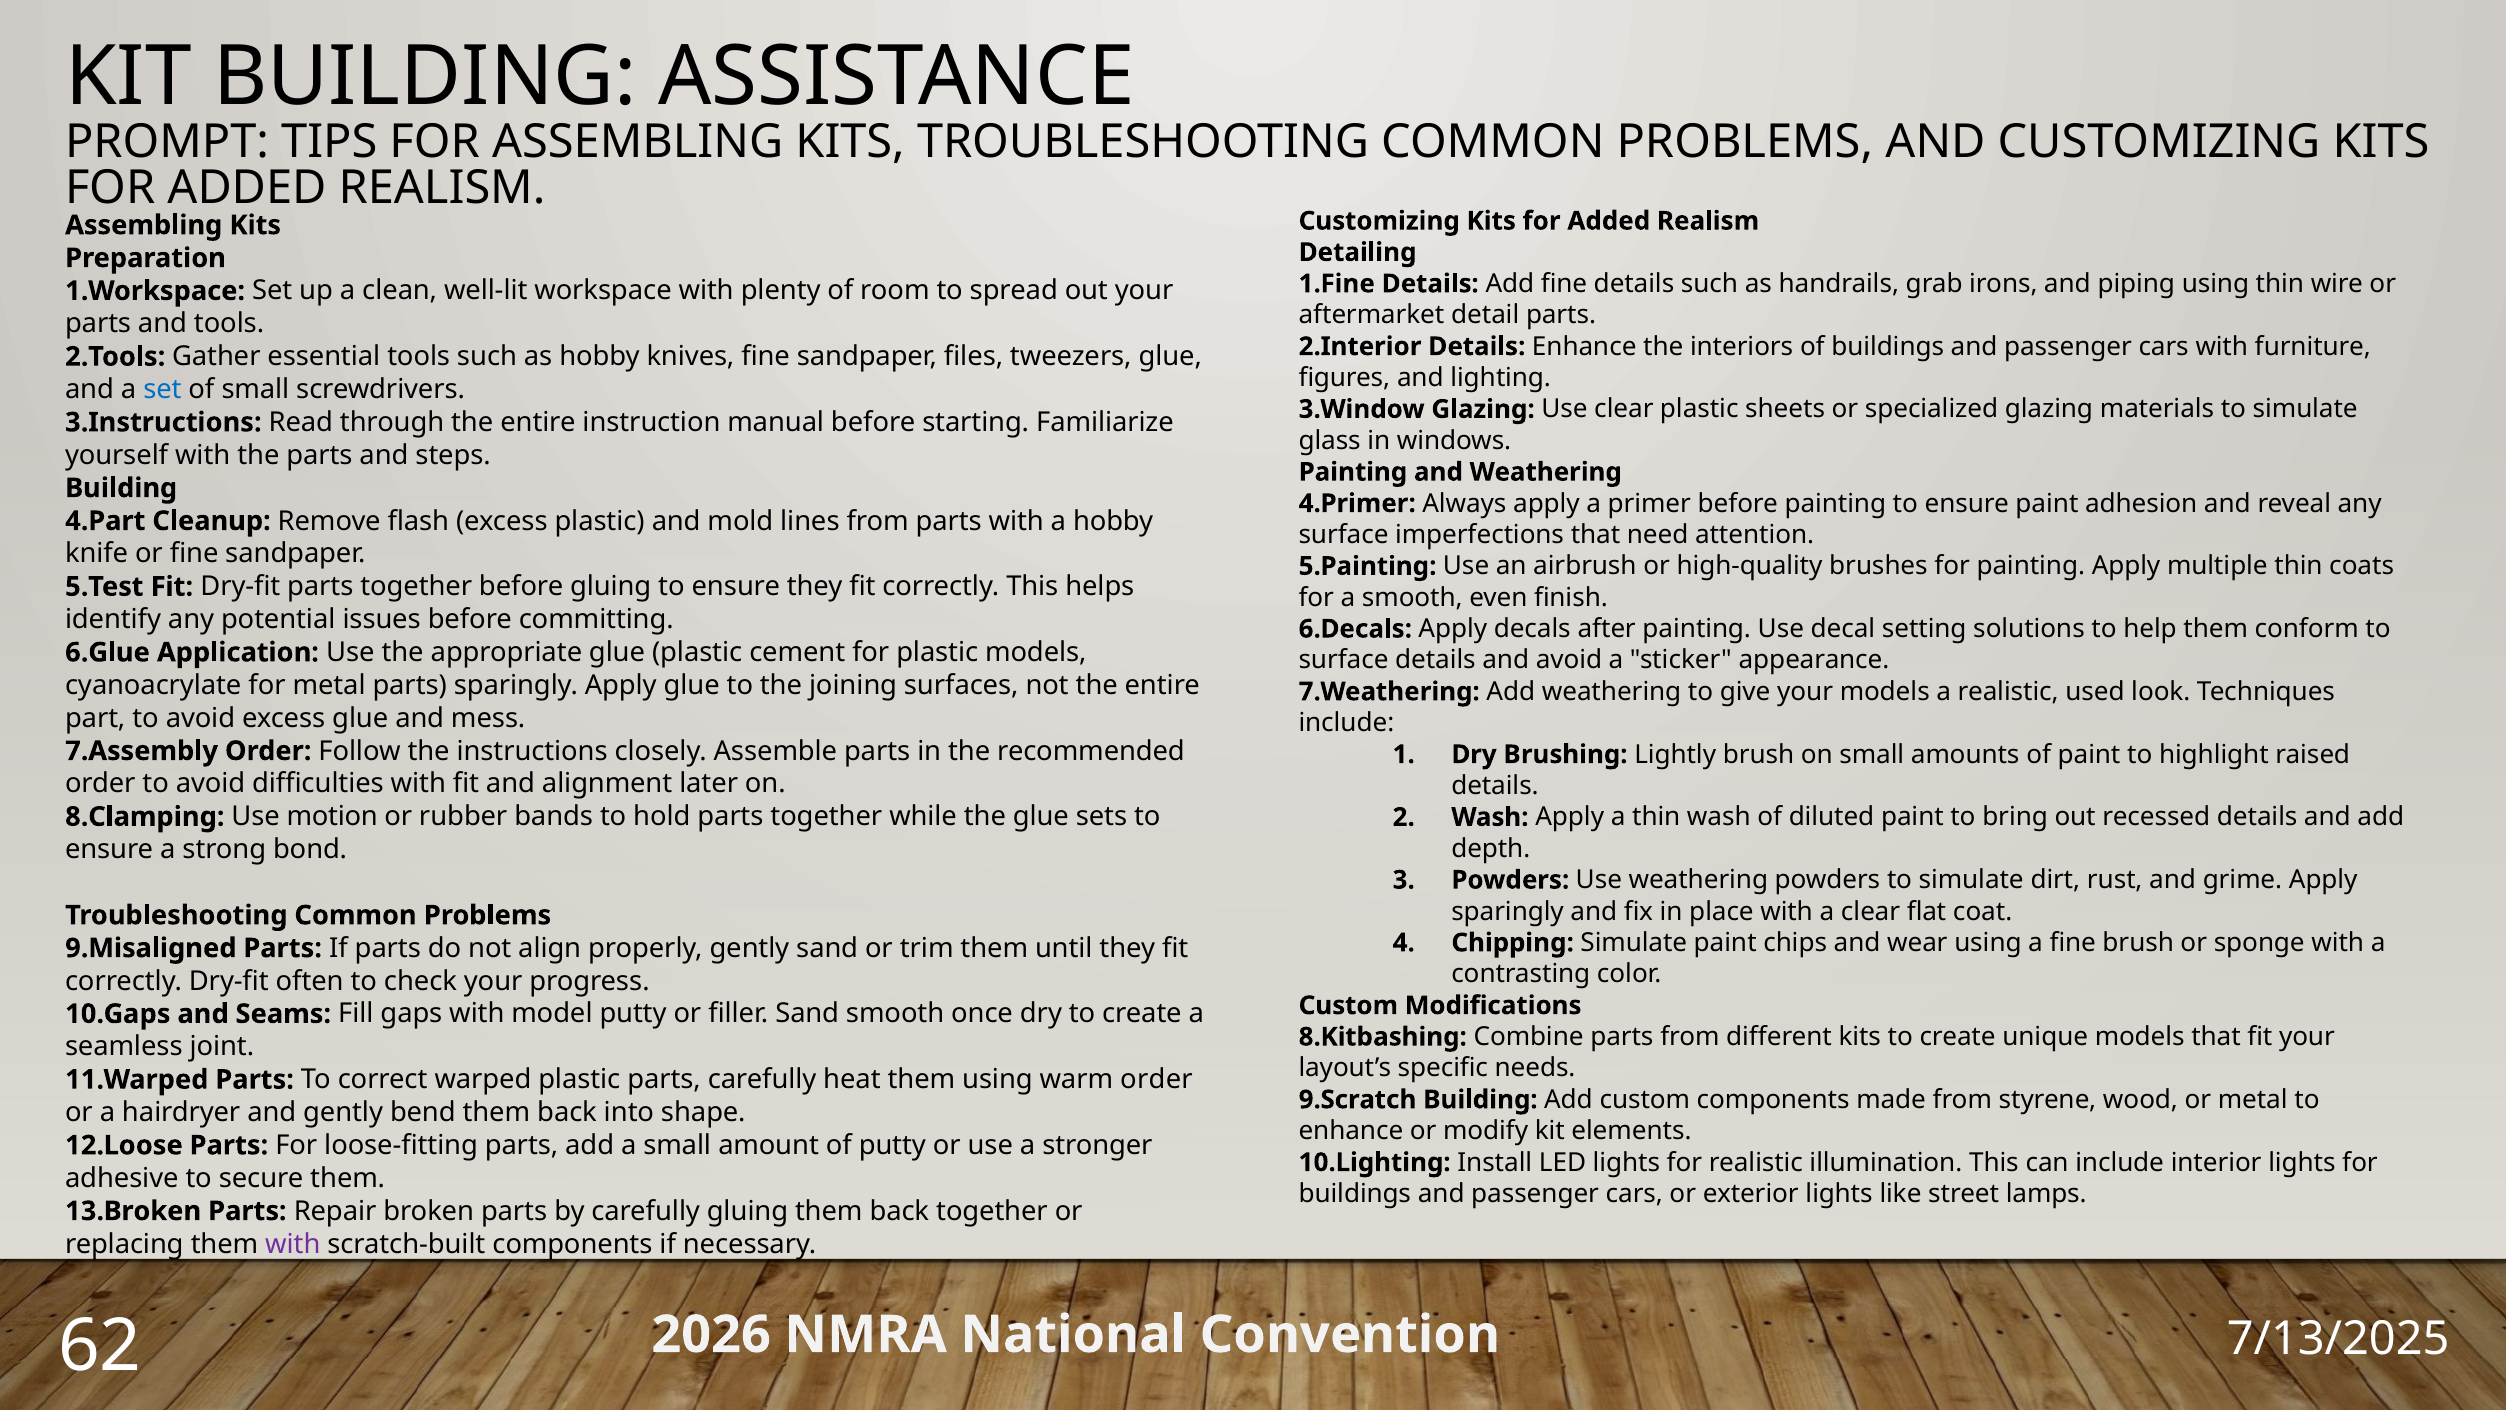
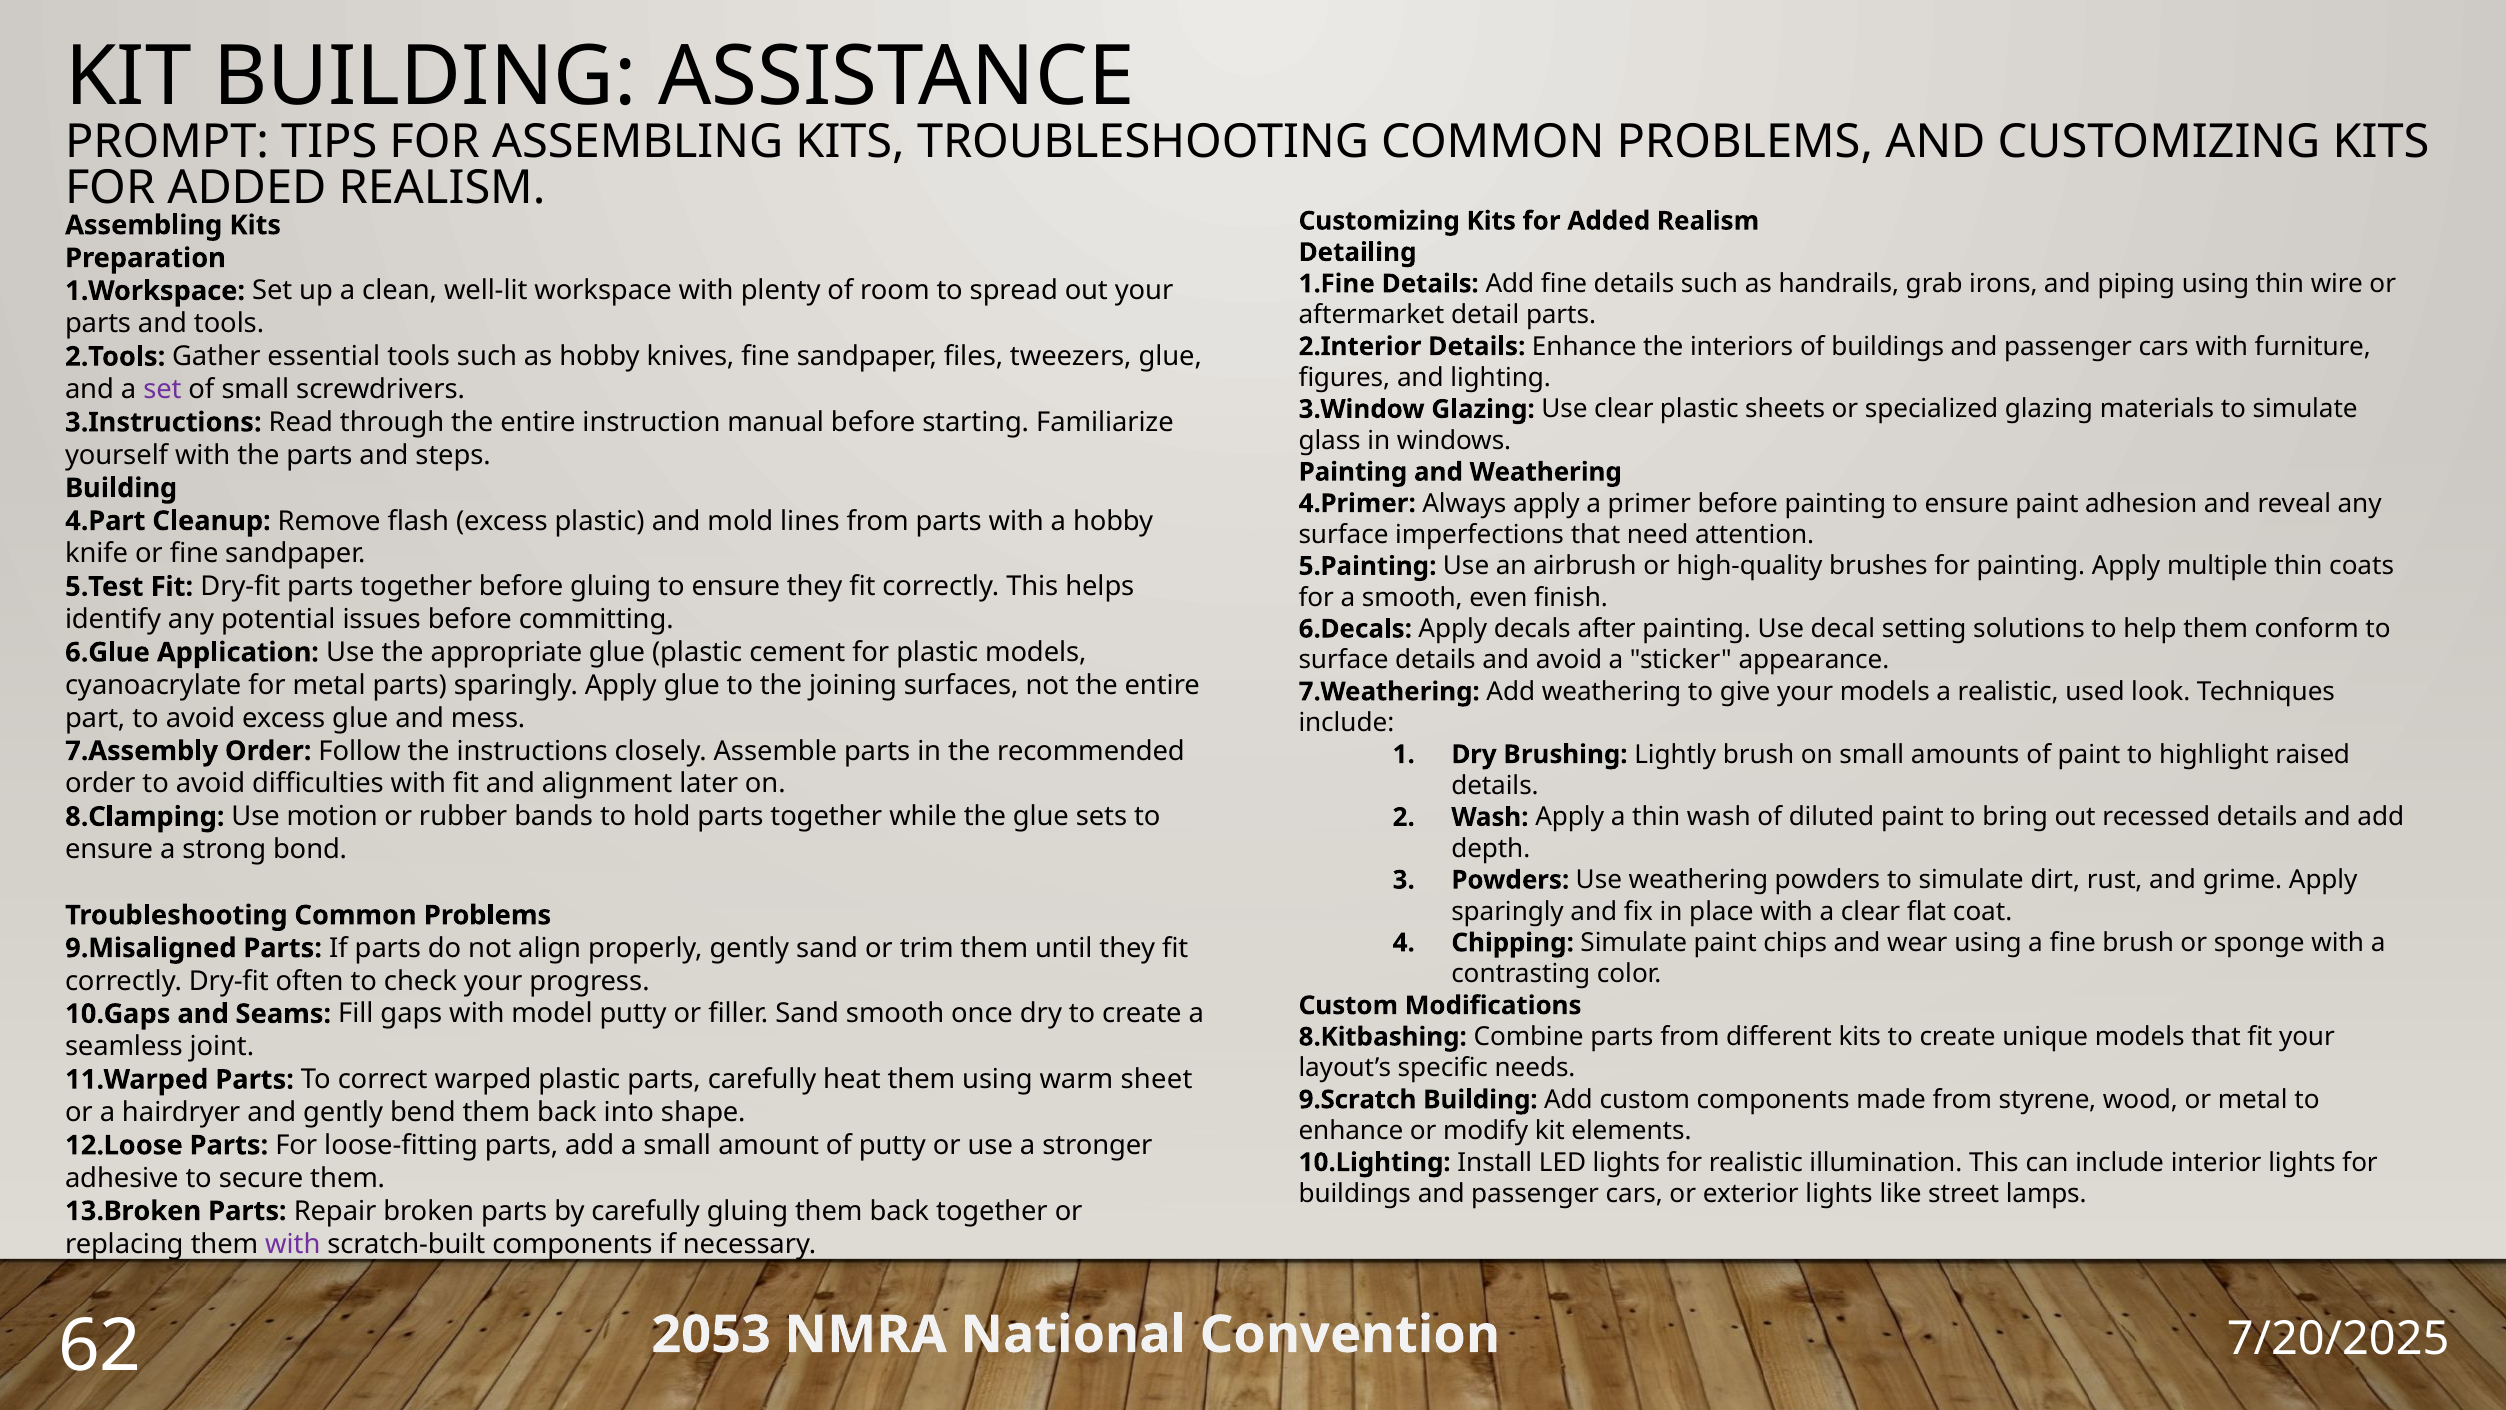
set at (162, 389) colour: blue -> purple
warm order: order -> sheet
7/13/2025: 7/13/2025 -> 7/20/2025
2026: 2026 -> 2053
